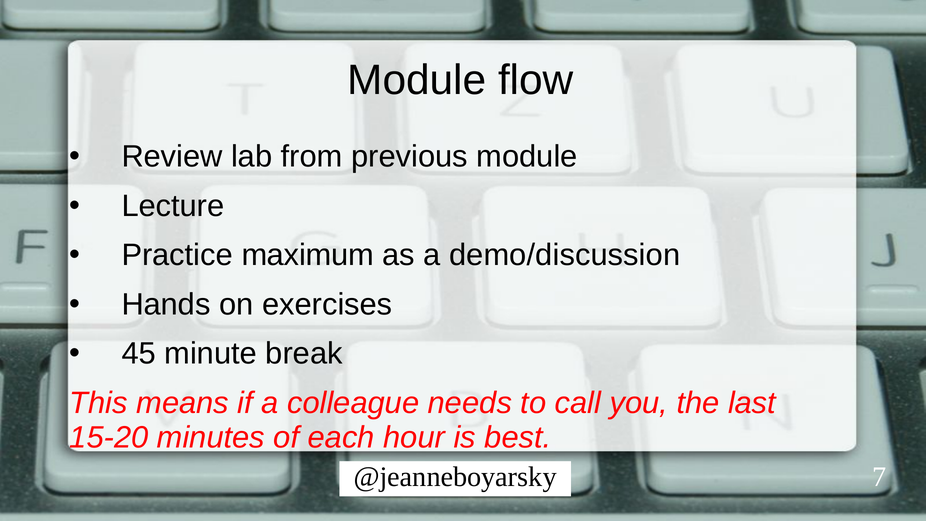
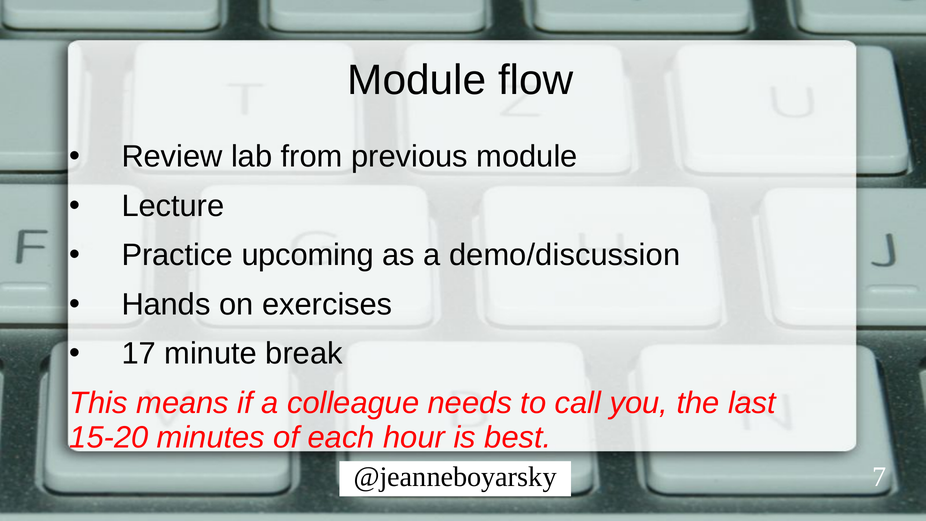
maximum: maximum -> upcoming
45: 45 -> 17
